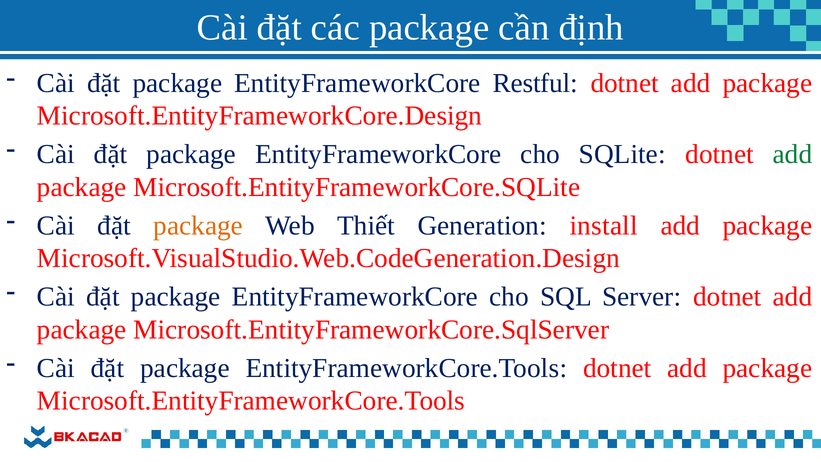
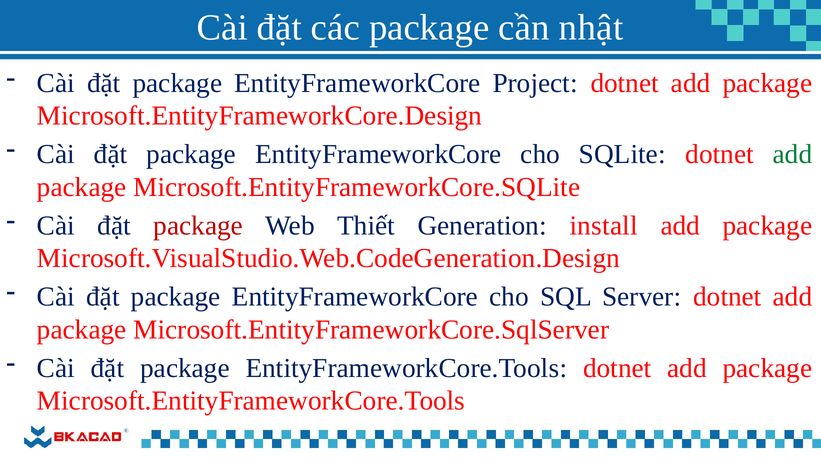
định: định -> nhật
Restful: Restful -> Project
package at (198, 225) colour: orange -> red
